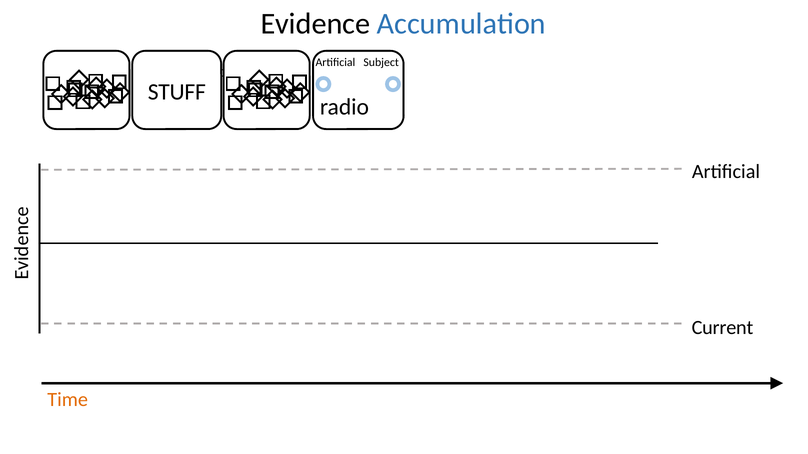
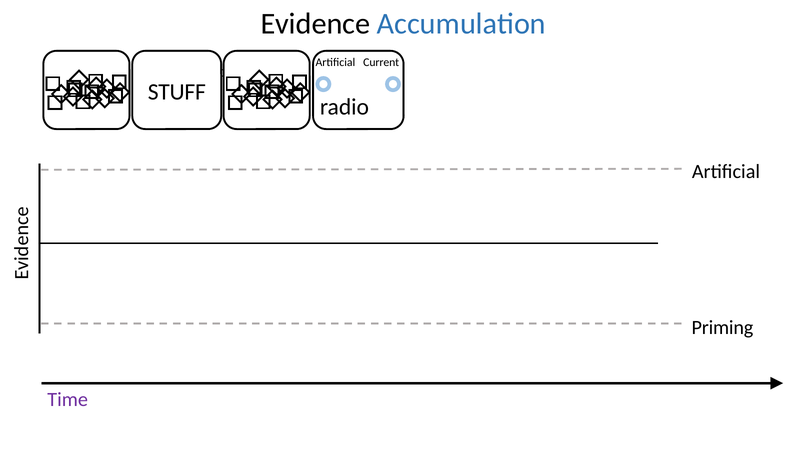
Subject: Subject -> Current
Current: Current -> Priming
Time at (68, 400) colour: orange -> purple
